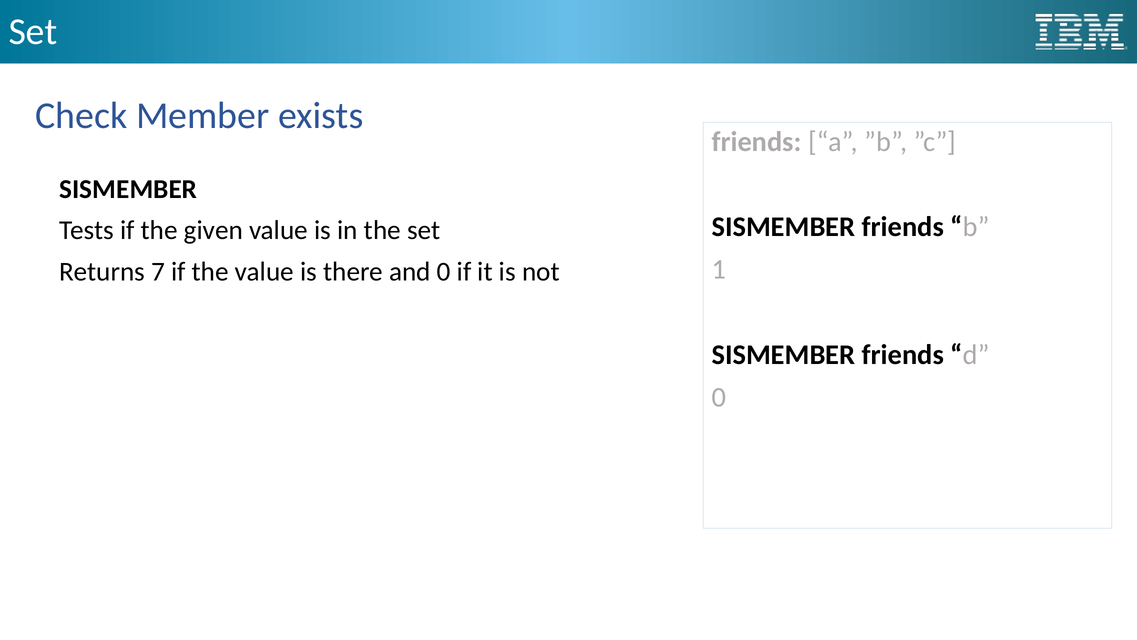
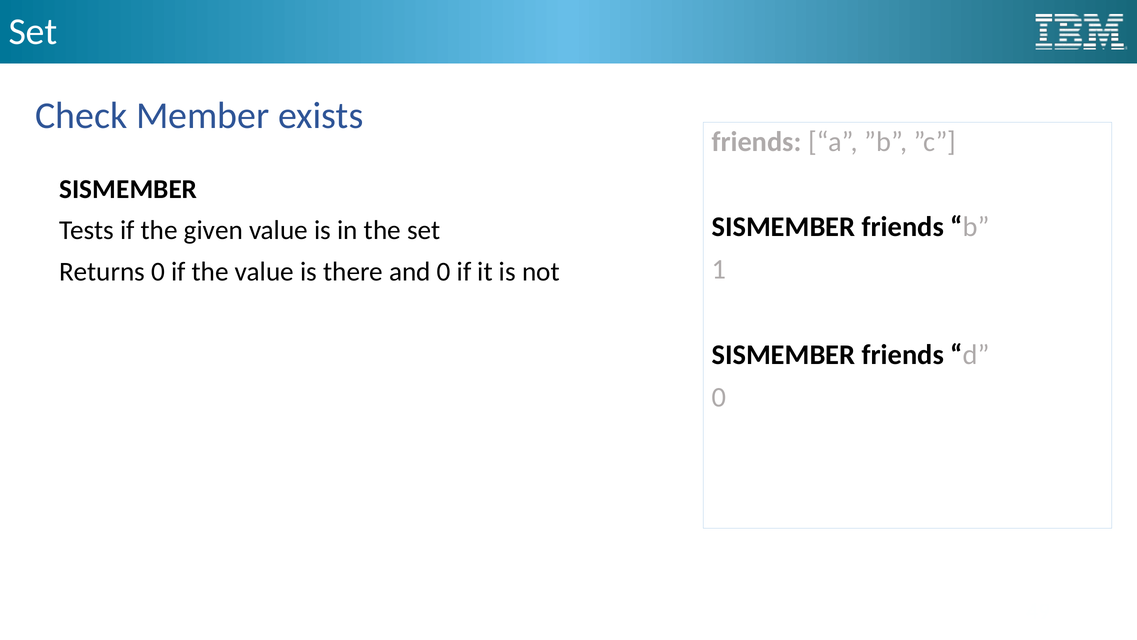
Returns 7: 7 -> 0
